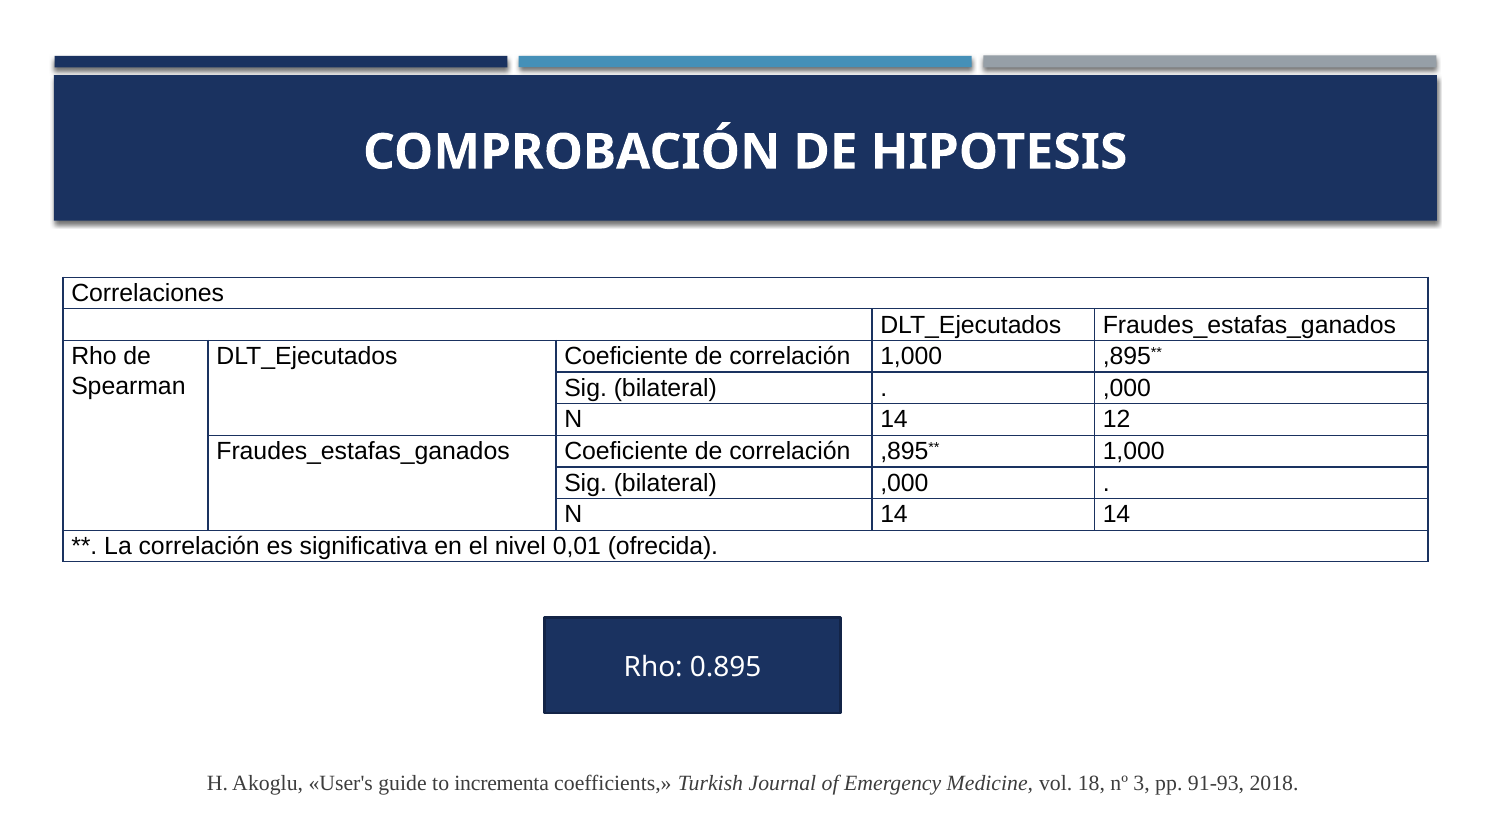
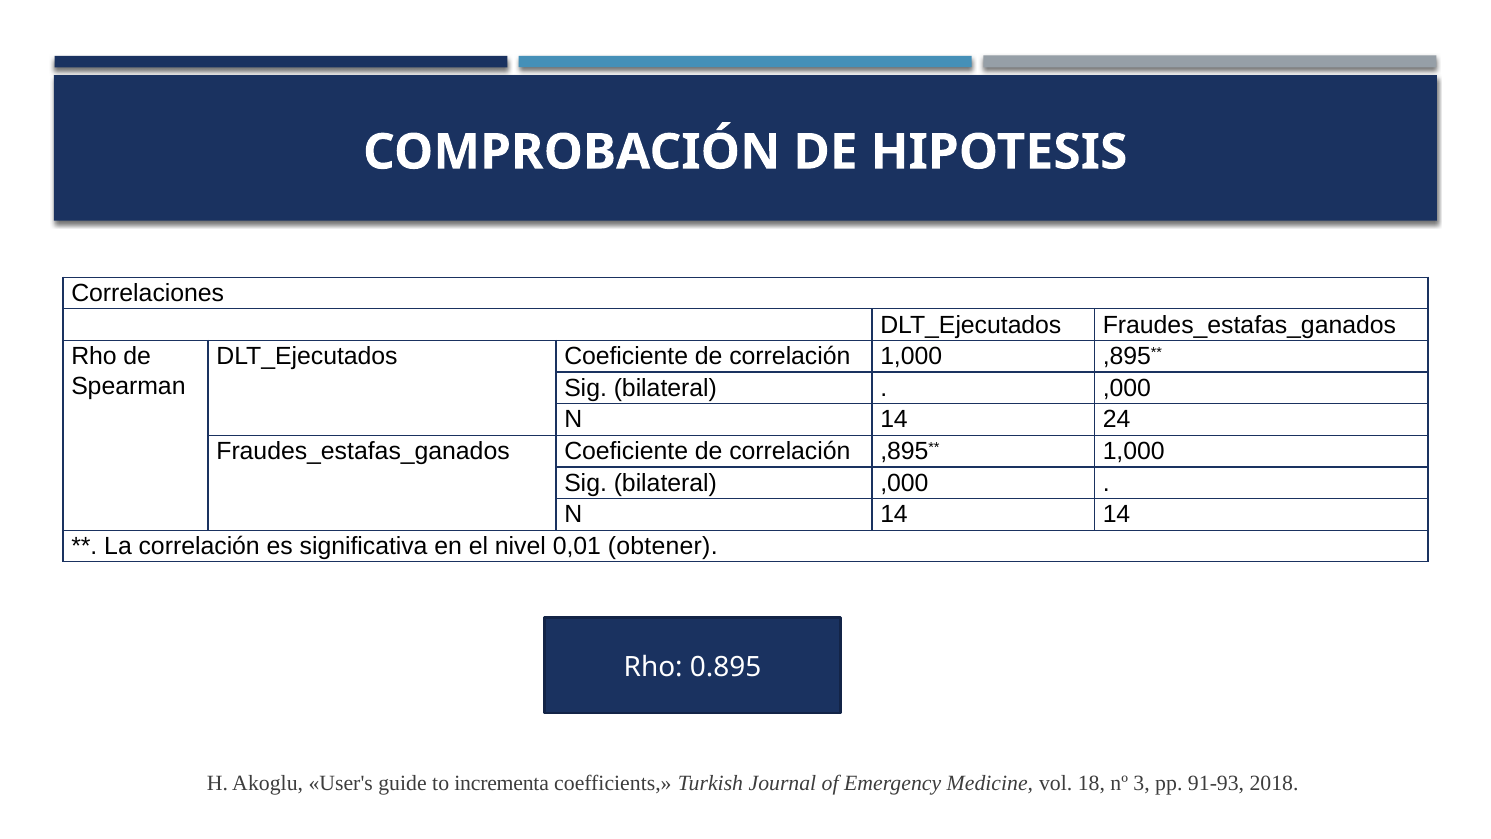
12: 12 -> 24
ofrecida: ofrecida -> obtener
